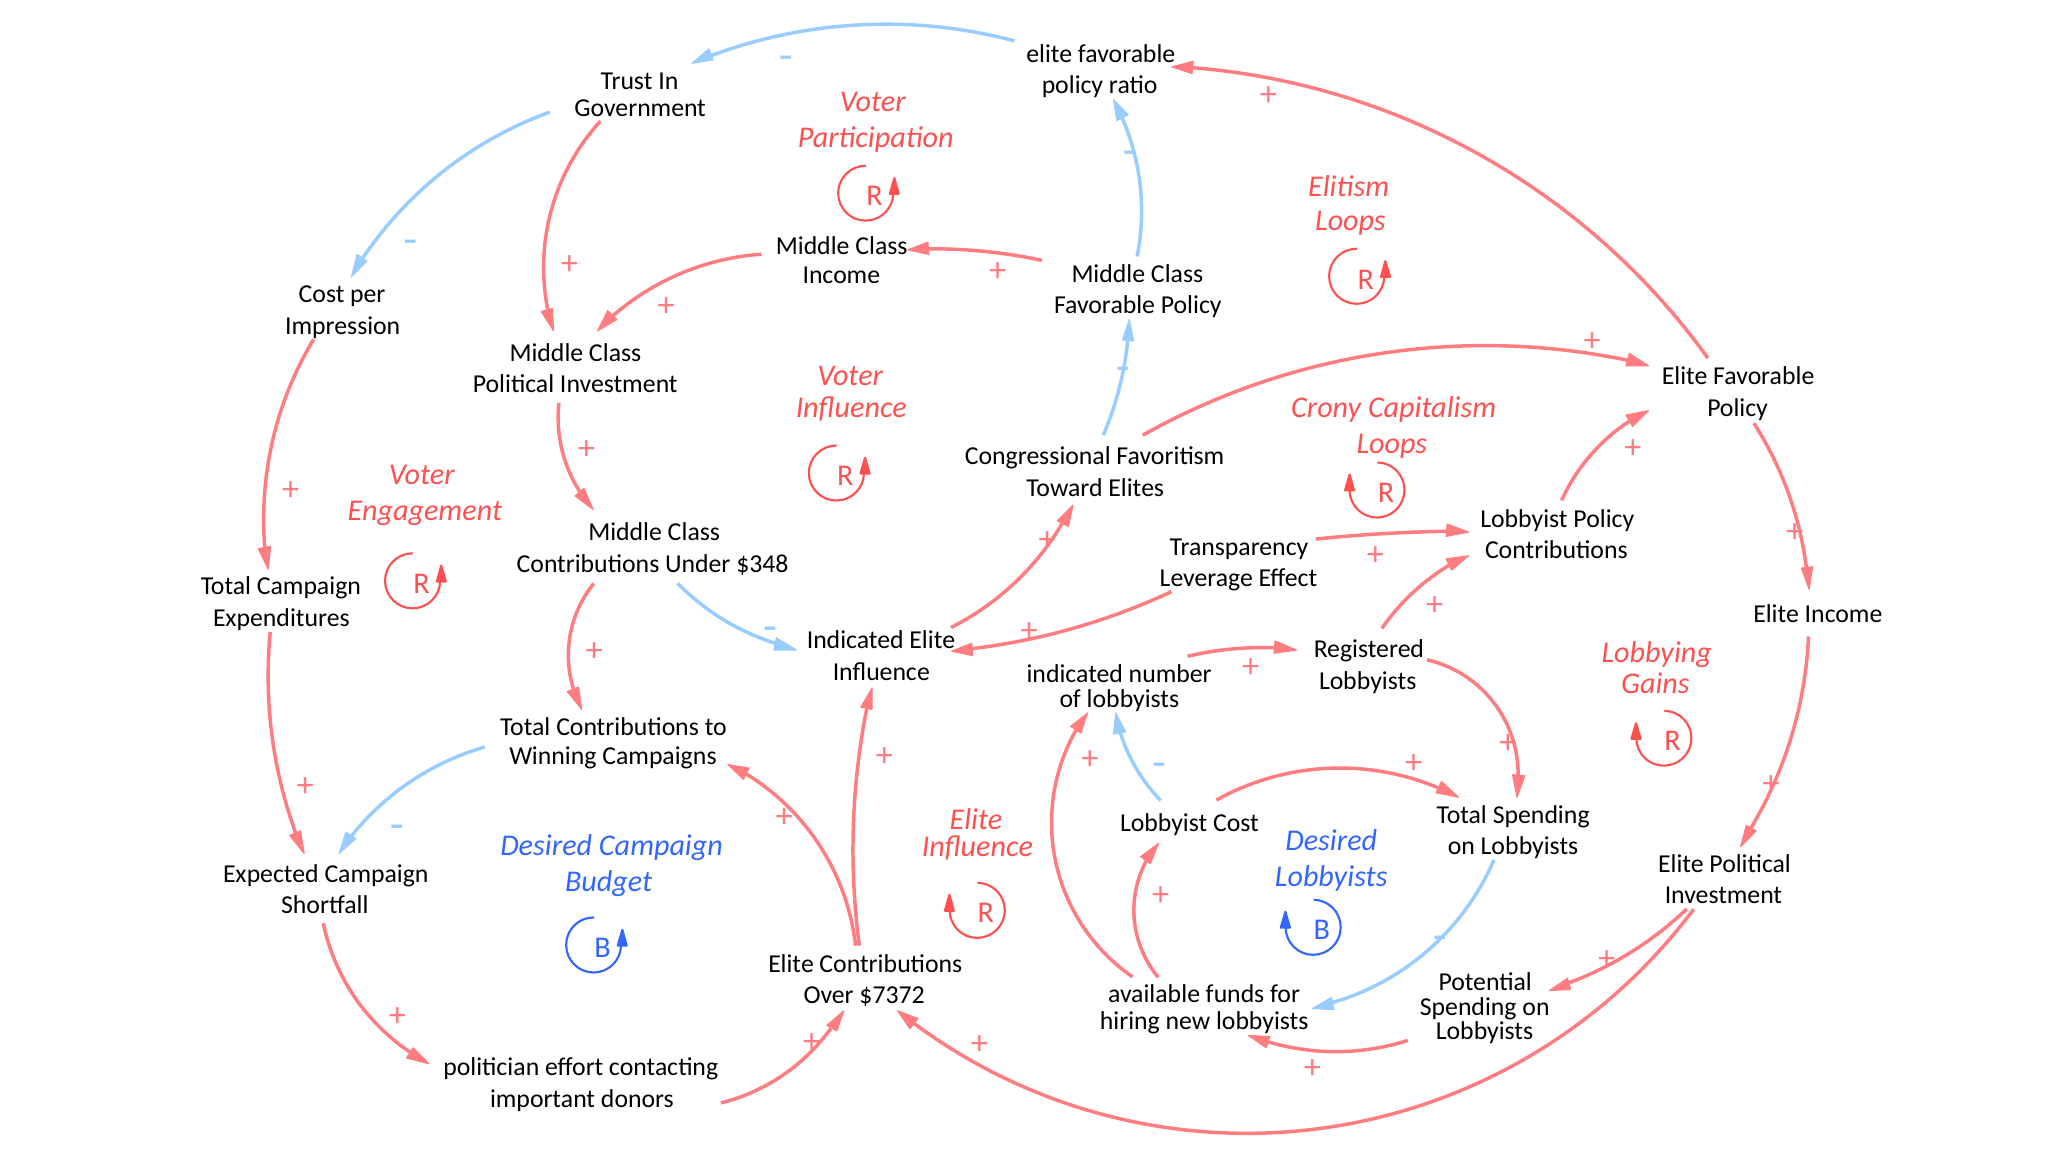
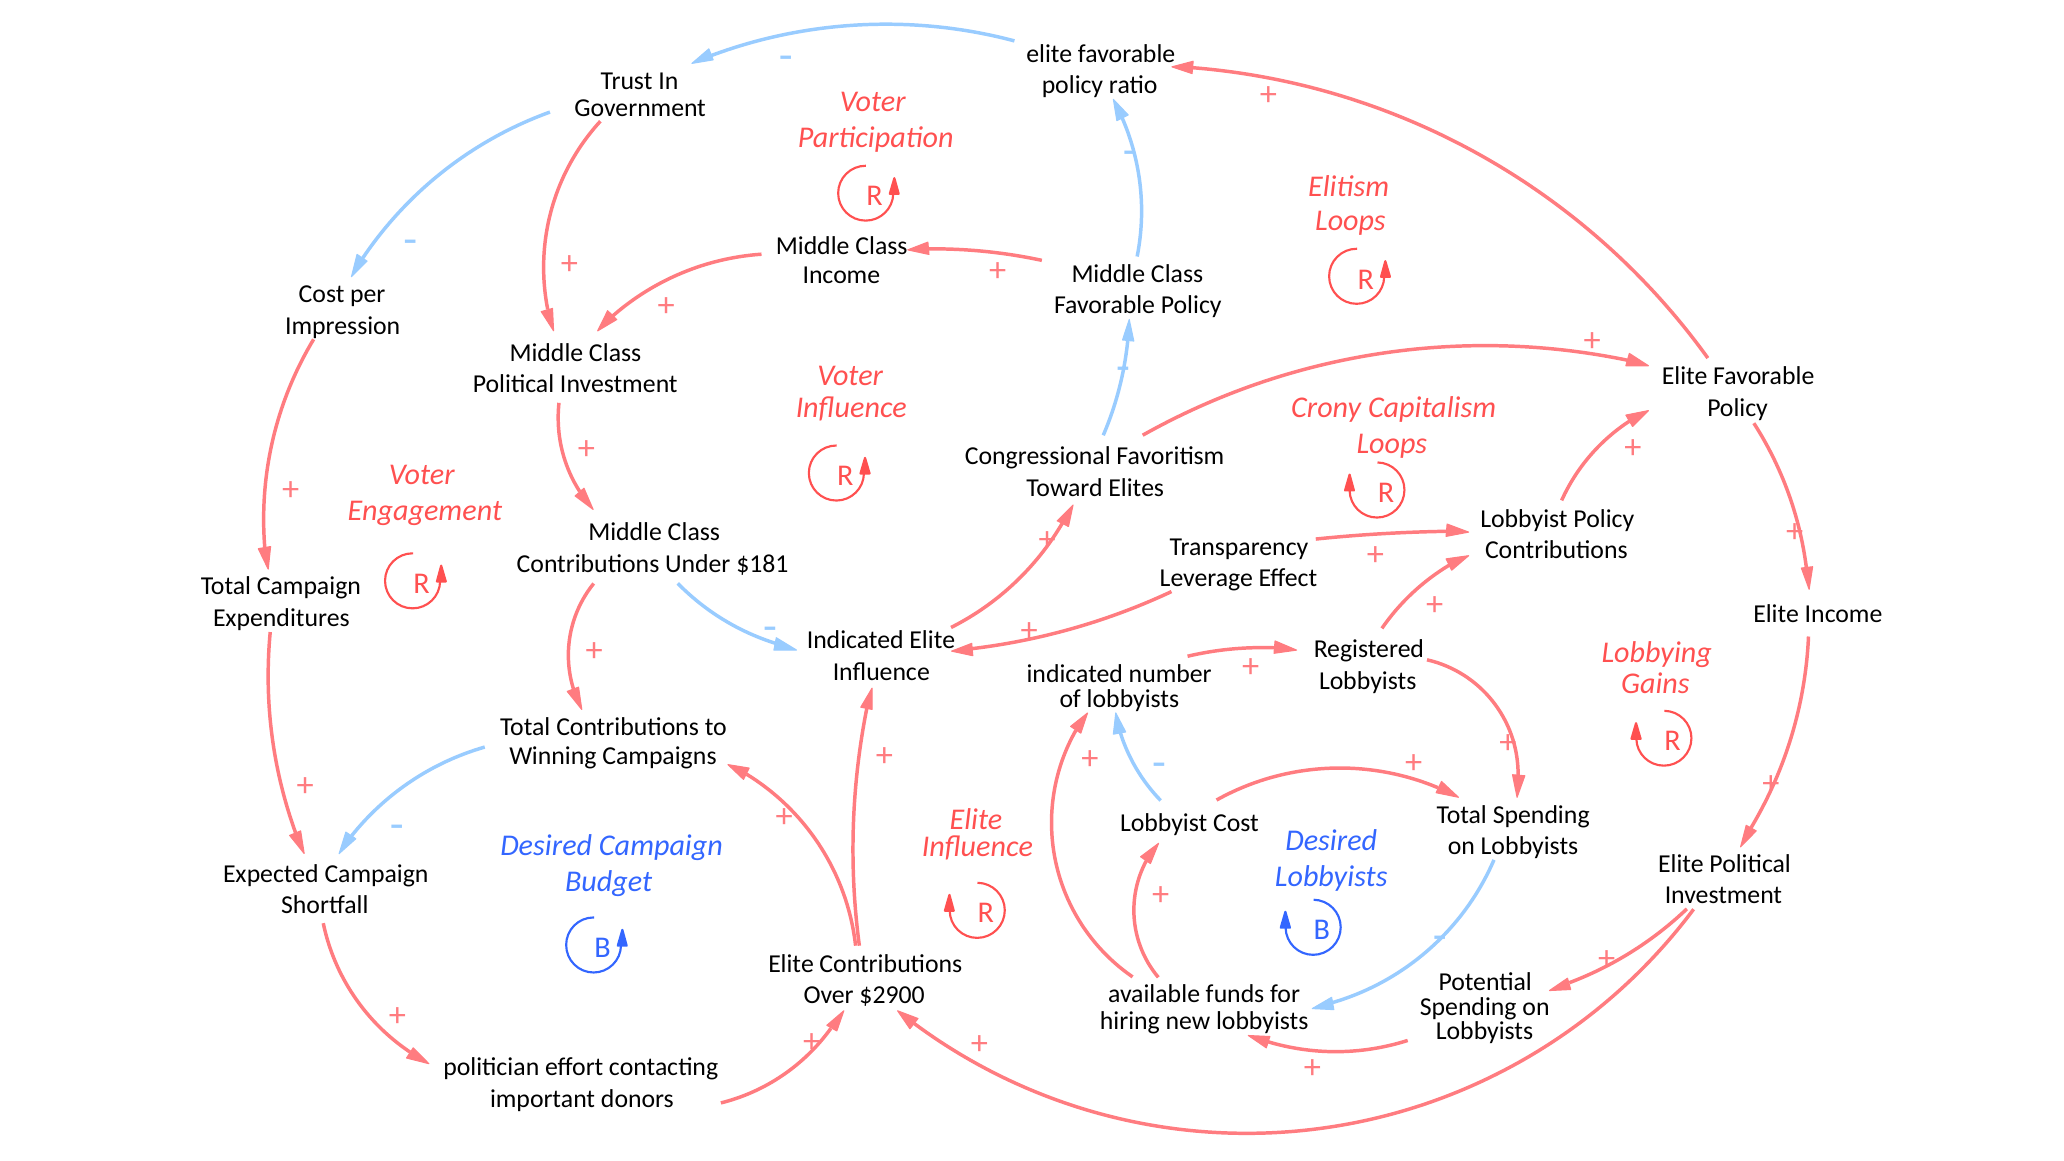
$348: $348 -> $181
$7372: $7372 -> $2900
